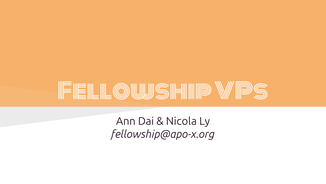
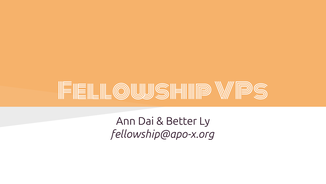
Nicola: Nicola -> Better
